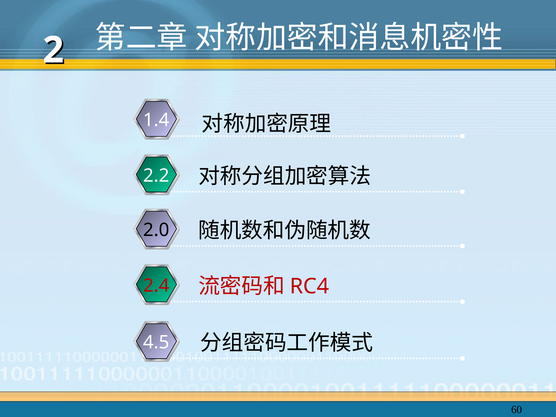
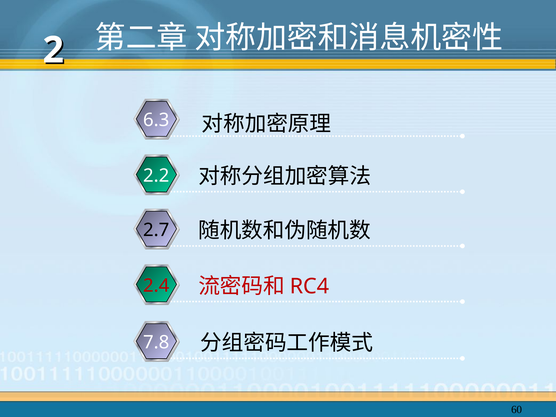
1.4: 1.4 -> 6.3
2.0: 2.0 -> 2.7
4.5: 4.5 -> 7.8
